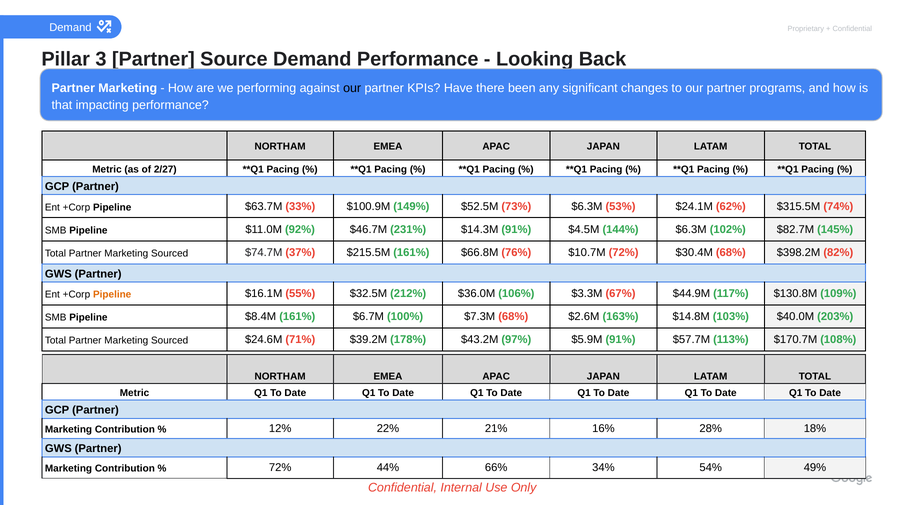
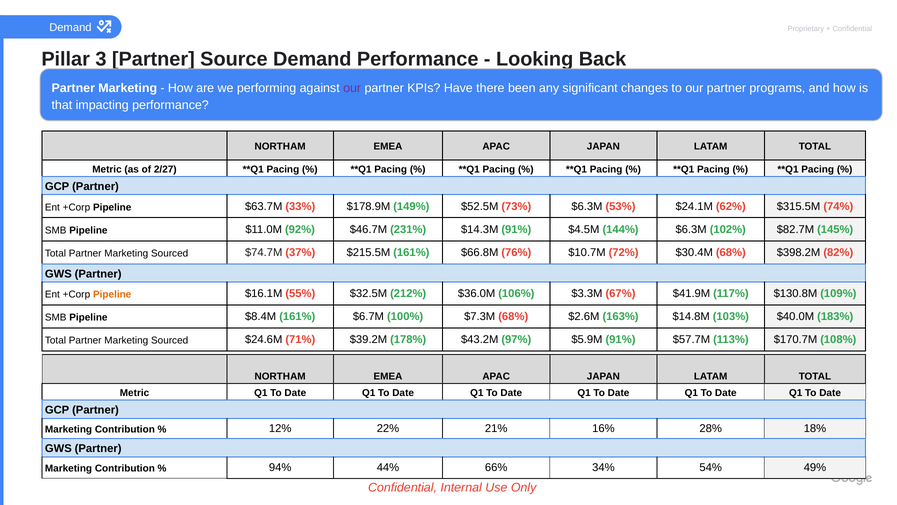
our at (352, 88) colour: black -> purple
$100.9M: $100.9M -> $178.9M
$44.9M: $44.9M -> $41.9M
203%: 203% -> 183%
72% at (280, 467): 72% -> 94%
